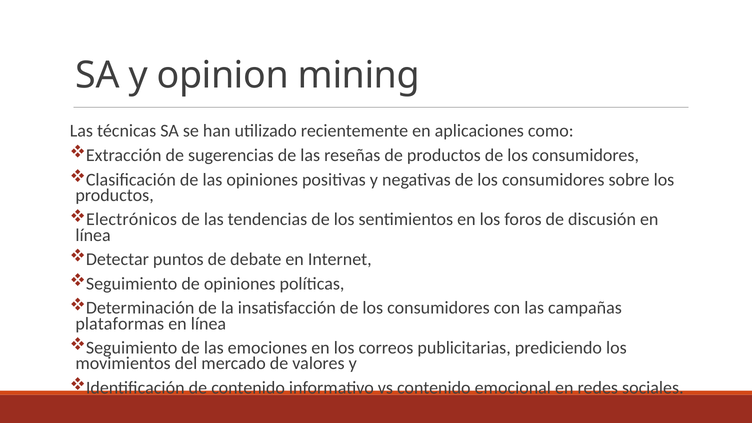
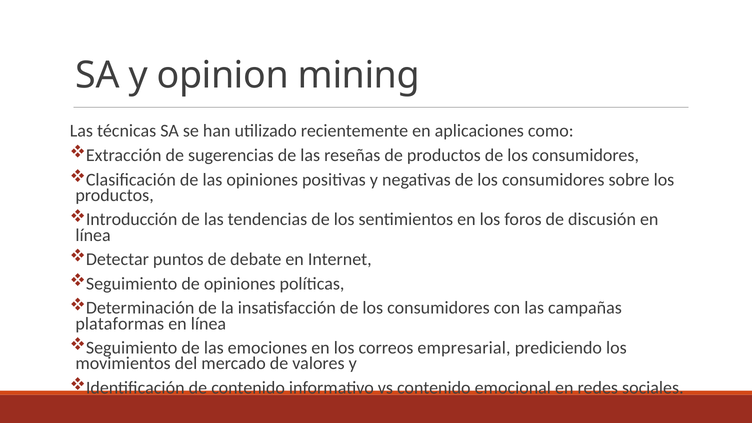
Electrónicos: Electrónicos -> Introducción
publicitarias: publicitarias -> empresarial
